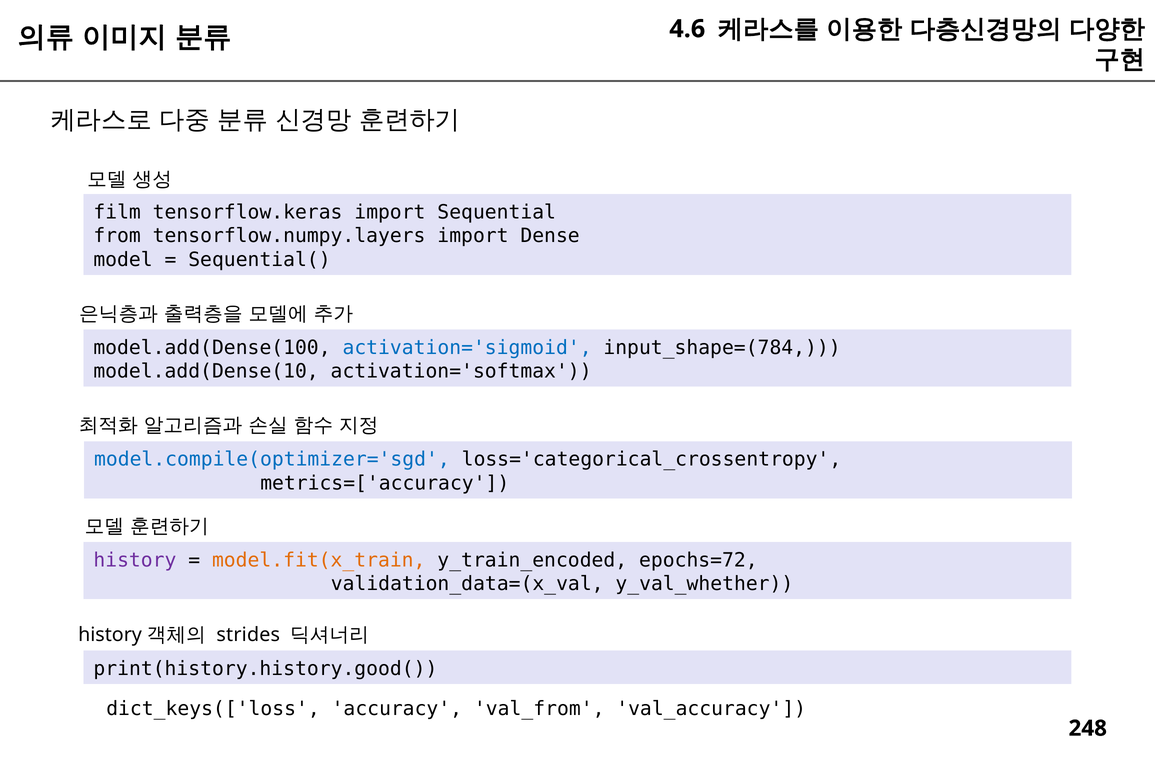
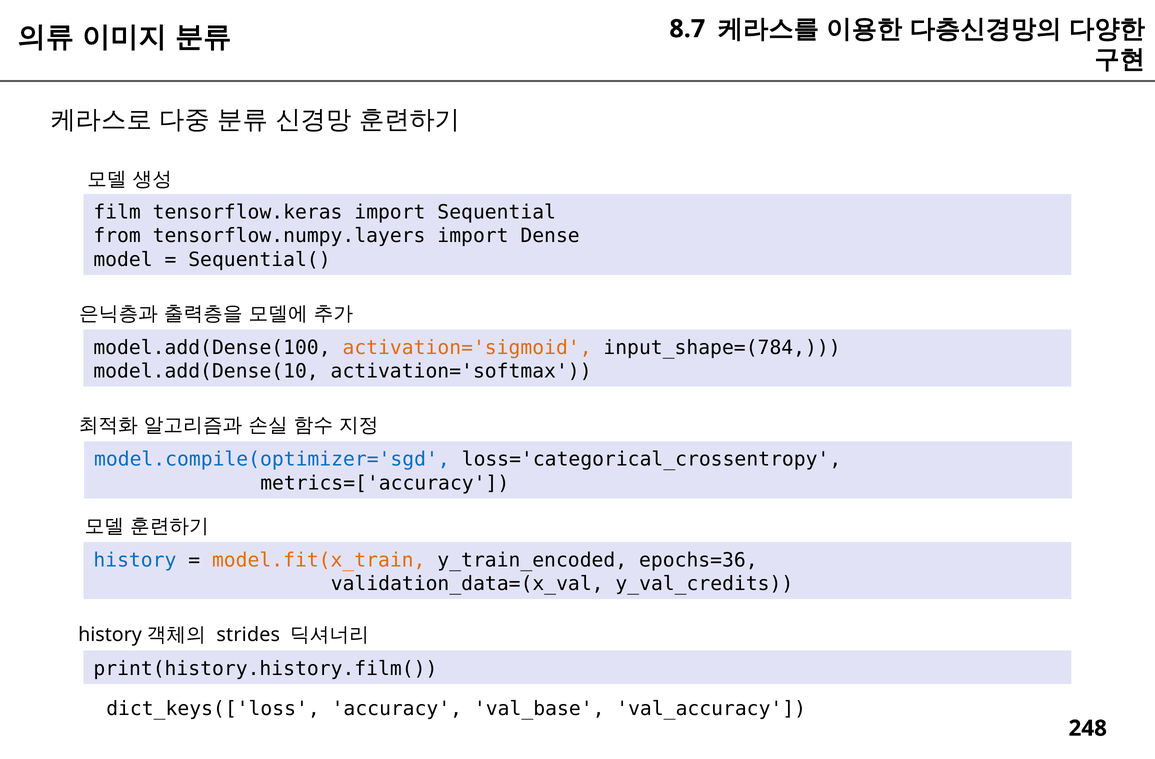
4.6: 4.6 -> 8.7
activation='sigmoid colour: blue -> orange
history colour: purple -> blue
epochs=72: epochs=72 -> epochs=36
y_val_whether: y_val_whether -> y_val_credits
print(history.history.good(: print(history.history.good( -> print(history.history.film(
val_from: val_from -> val_base
